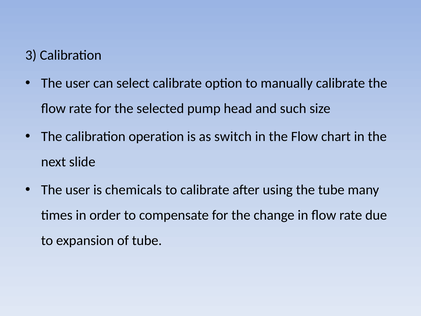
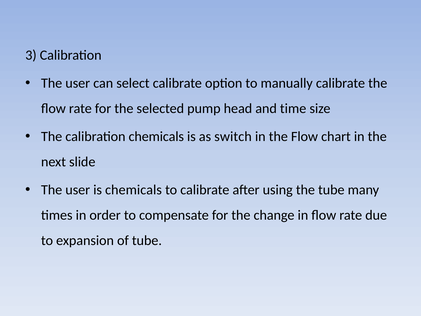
such: such -> time
calibration operation: operation -> chemicals
